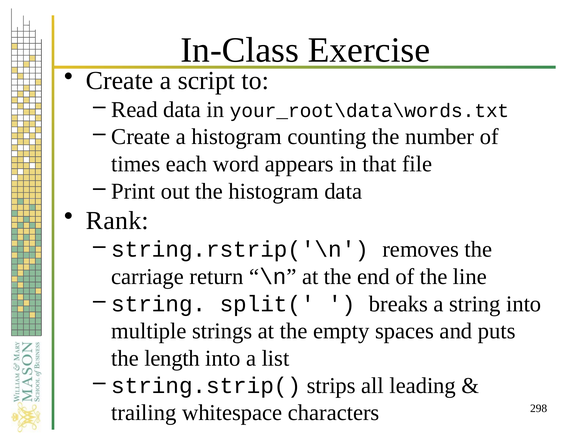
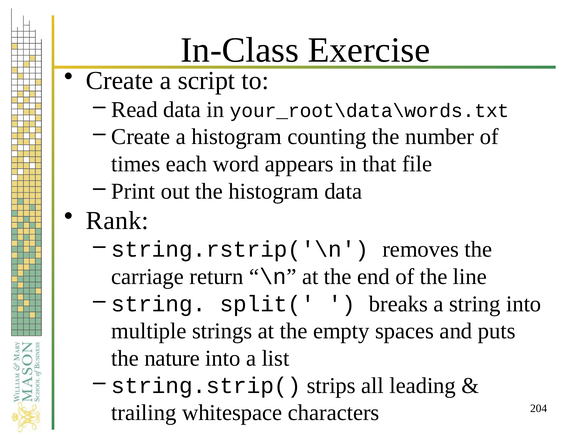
length: length -> nature
298: 298 -> 204
